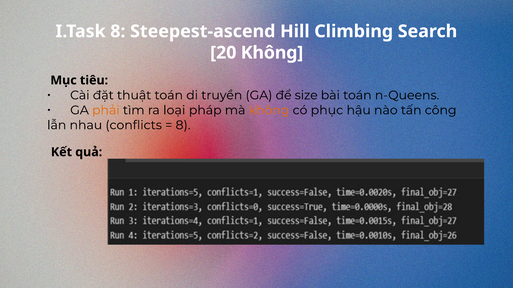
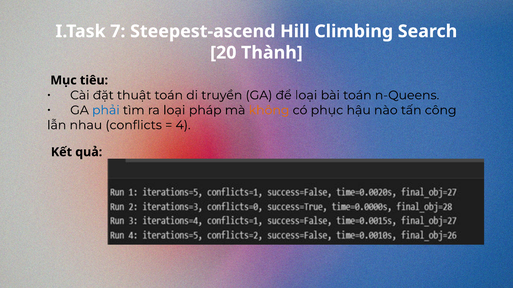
I.Task 8: 8 -> 7
20 Không: Không -> Thành
để size: size -> loại
phải colour: orange -> blue
8 at (183, 125): 8 -> 4
